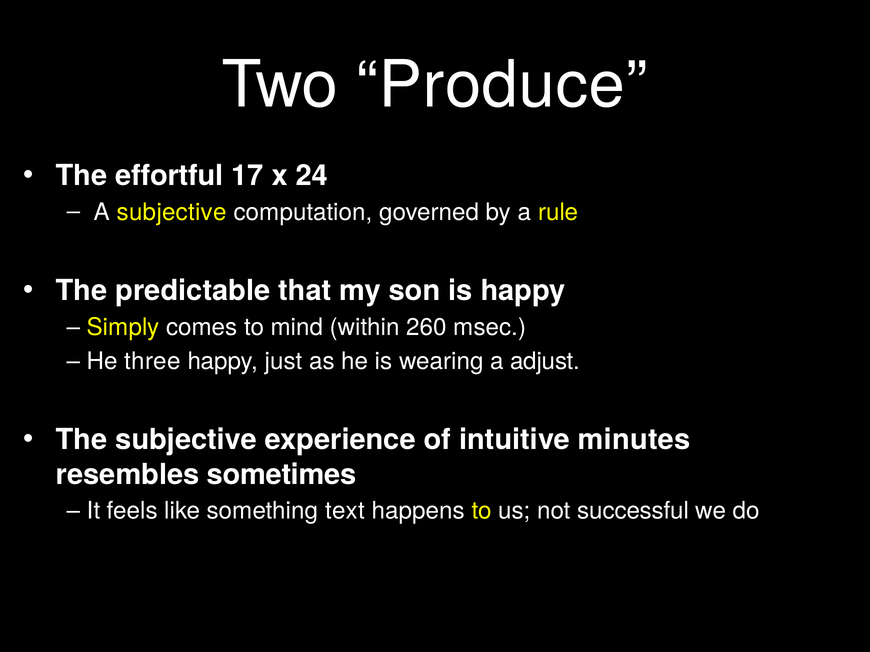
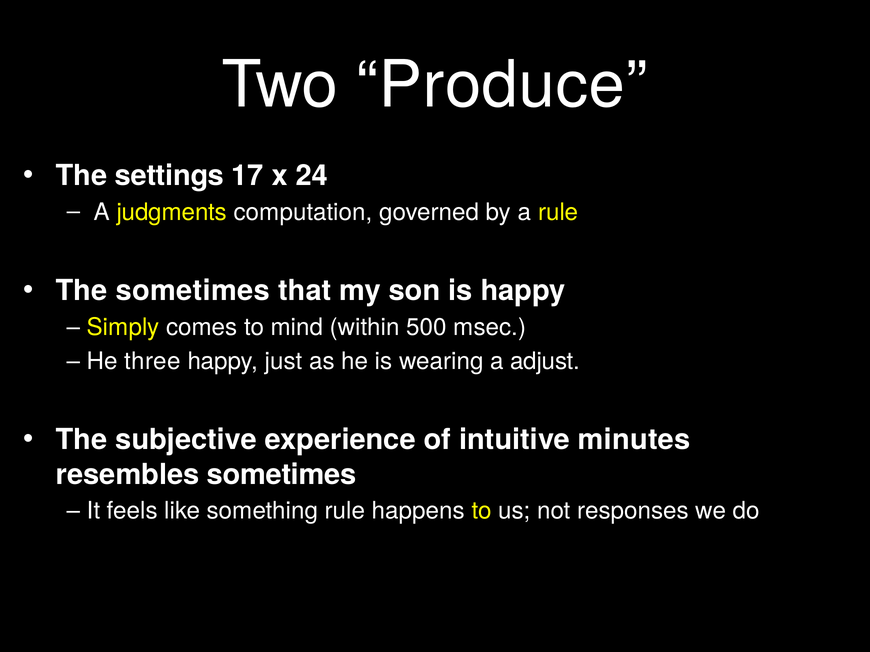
effortful: effortful -> settings
A subjective: subjective -> judgments
The predictable: predictable -> sometimes
260: 260 -> 500
something text: text -> rule
successful: successful -> responses
